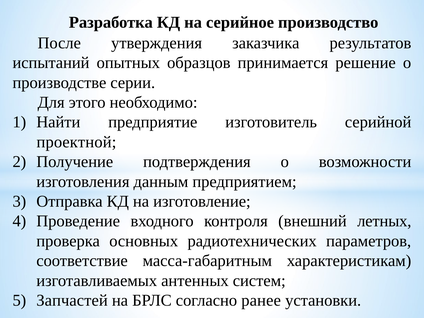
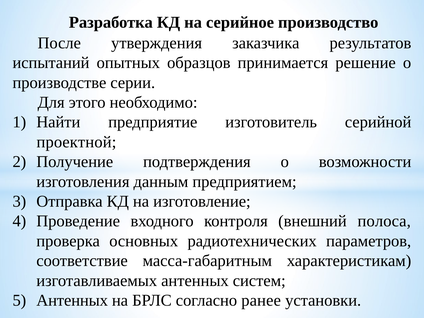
летных: летных -> полоса
Запчастей at (72, 300): Запчастей -> Антенных
